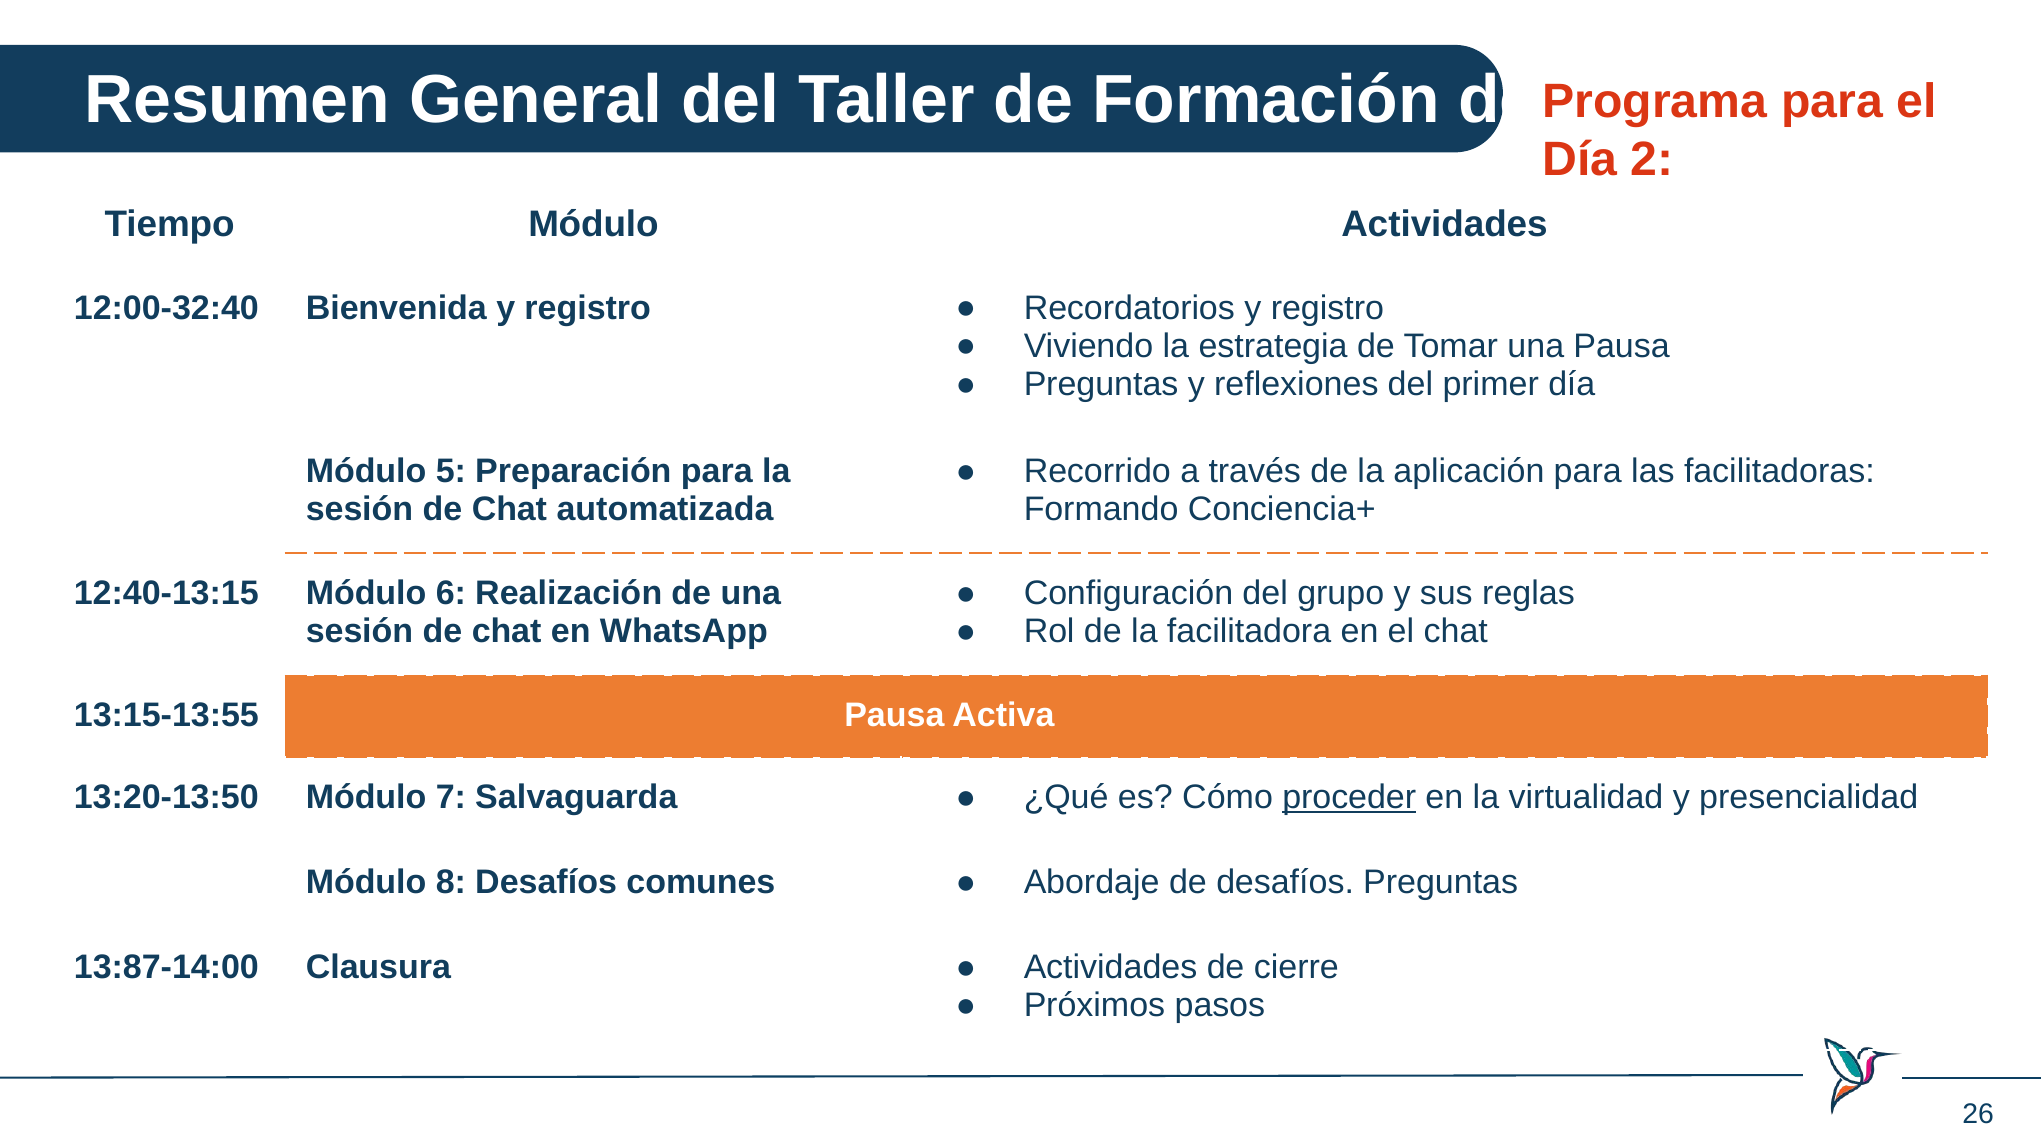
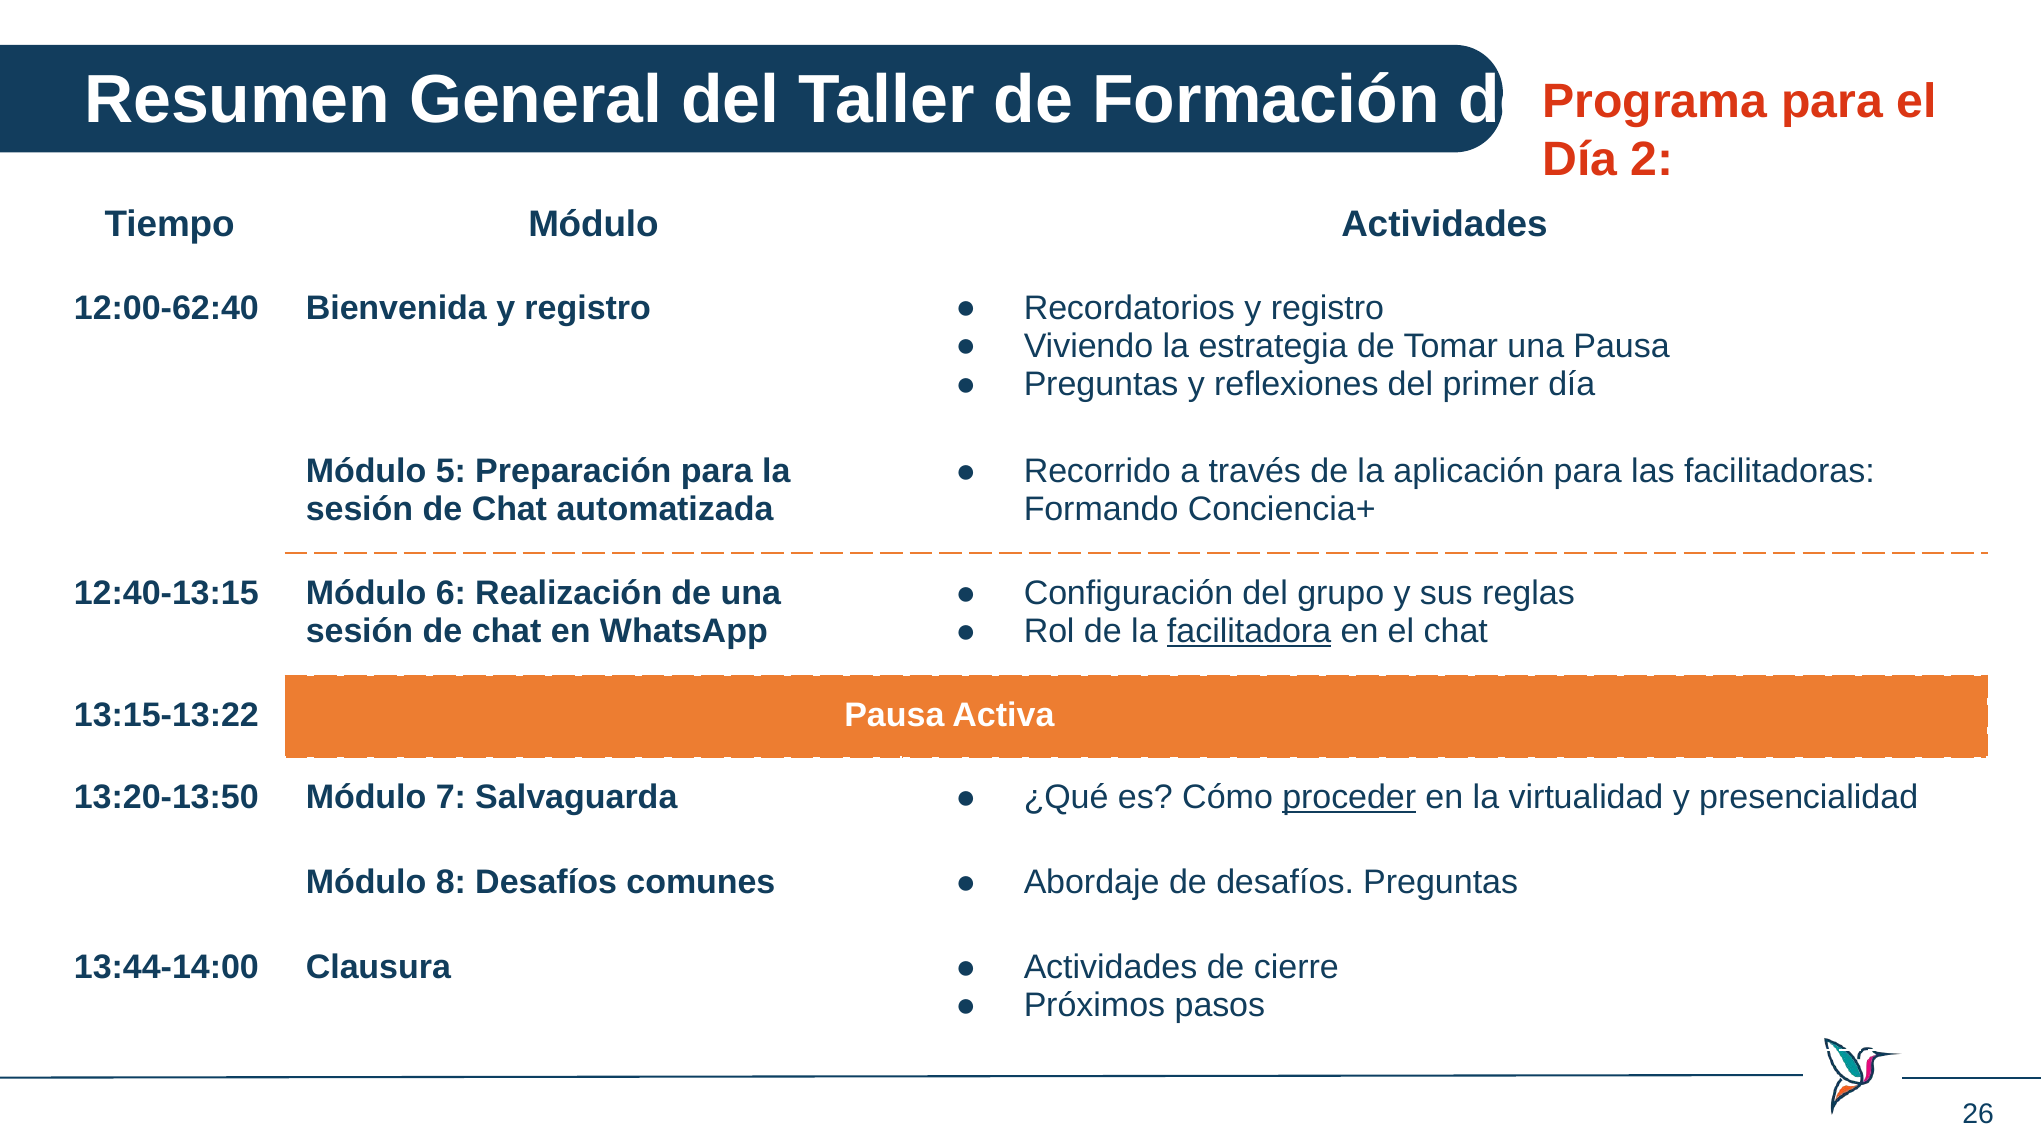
12:00-32:40: 12:00-32:40 -> 12:00-62:40
facilitadora underline: none -> present
13:15-13:55: 13:15-13:55 -> 13:15-13:22
13:87-14:00: 13:87-14:00 -> 13:44-14:00
